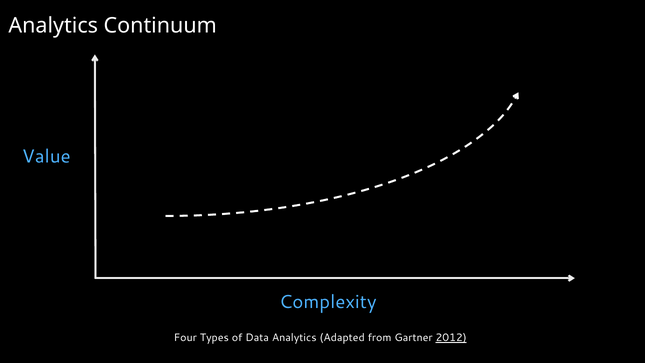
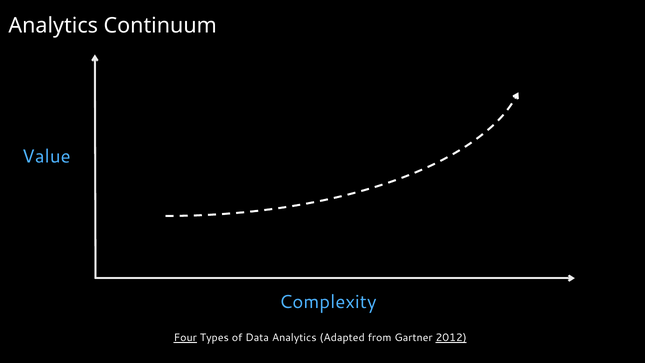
Four underline: none -> present
